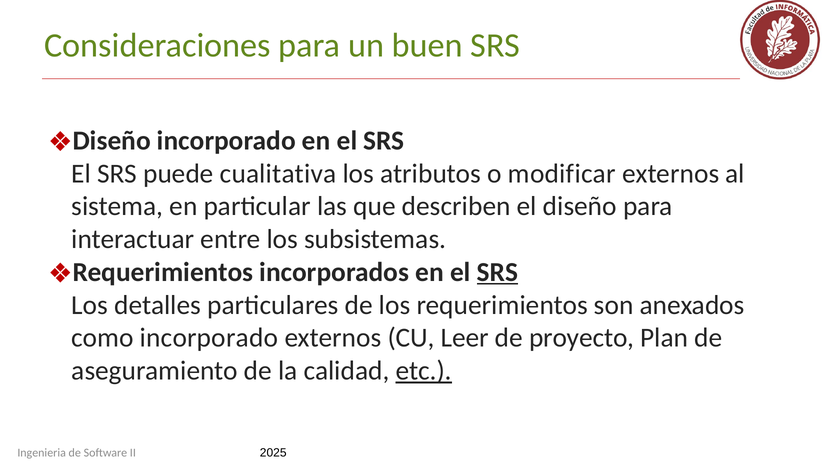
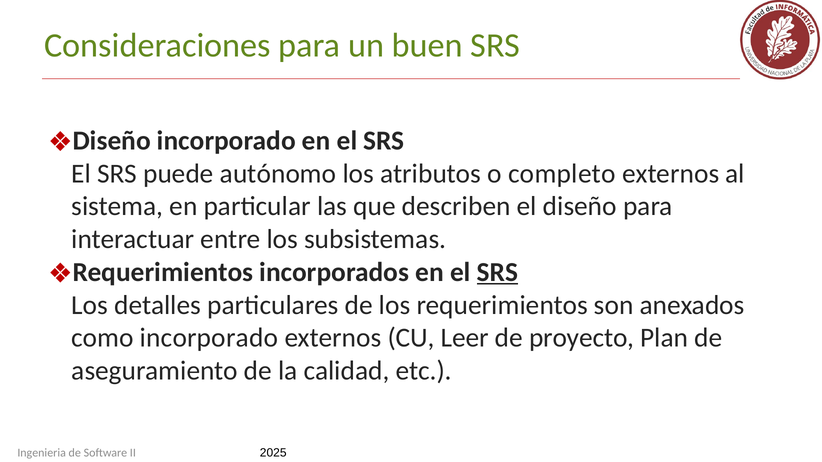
cualitativa: cualitativa -> autónomo
modificar: modificar -> completo
etc underline: present -> none
